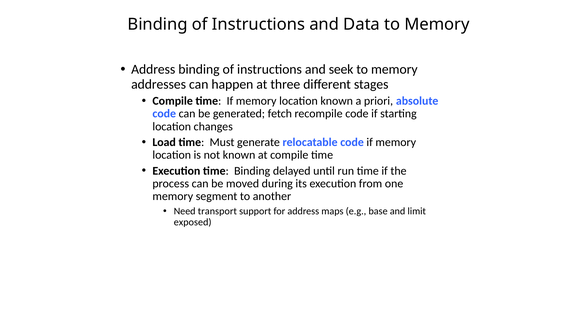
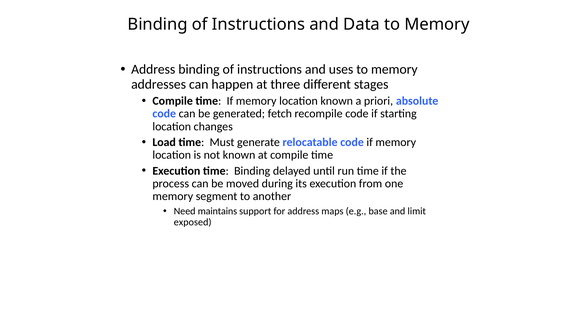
seek: seek -> uses
transport: transport -> maintains
